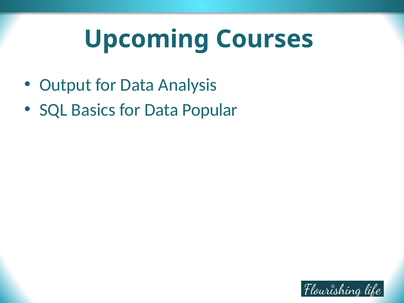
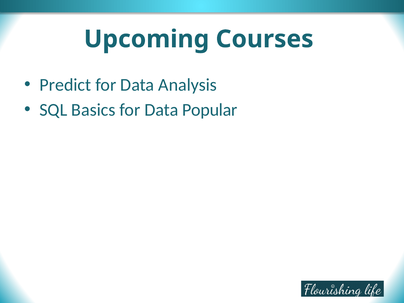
Output: Output -> Predict
